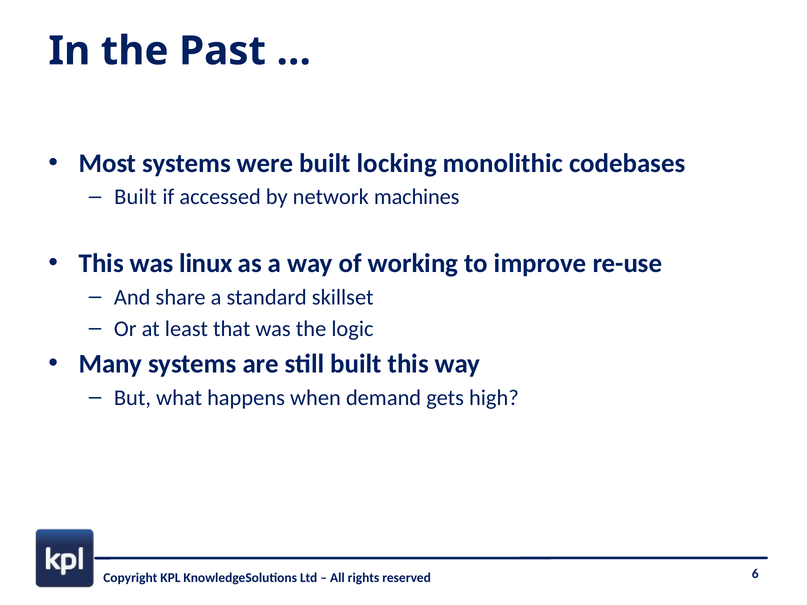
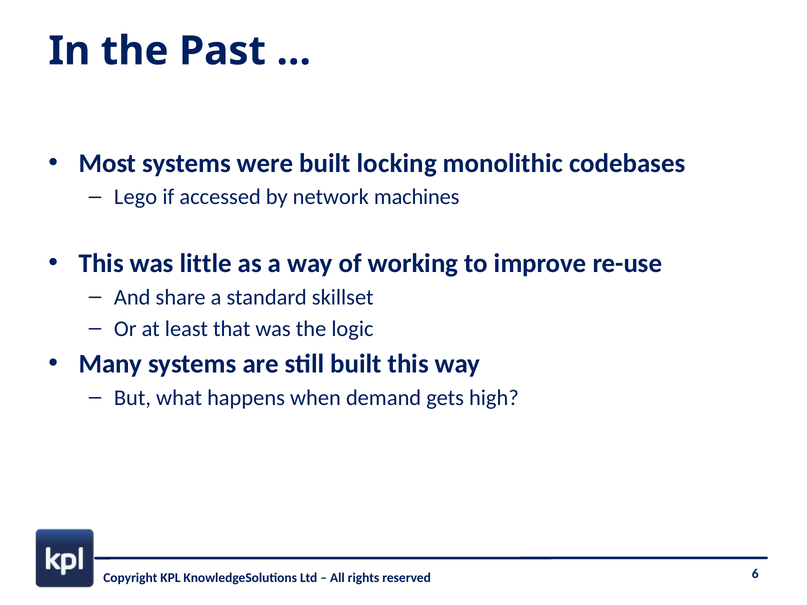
Built at (136, 197): Built -> Lego
linux: linux -> little
